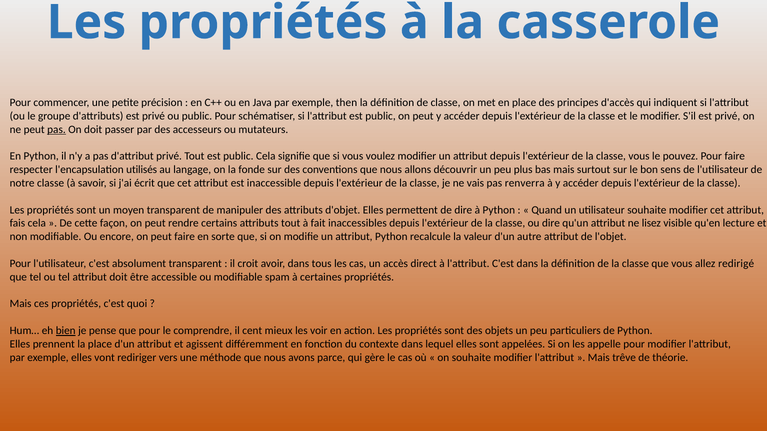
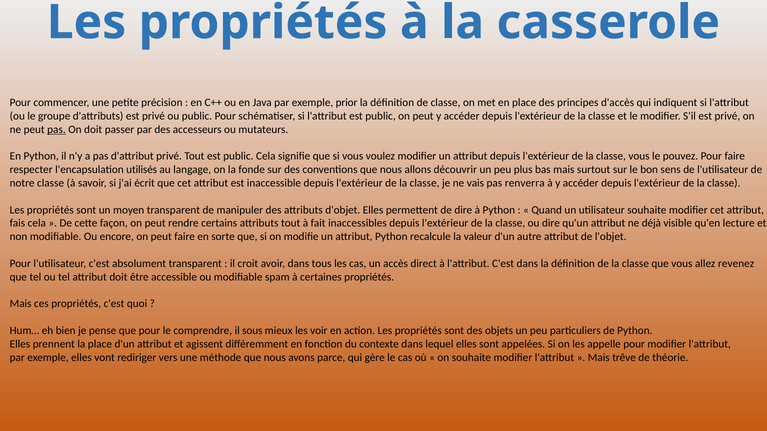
then: then -> prior
lisez: lisez -> déjà
redirigé: redirigé -> revenez
bien underline: present -> none
cent: cent -> sous
